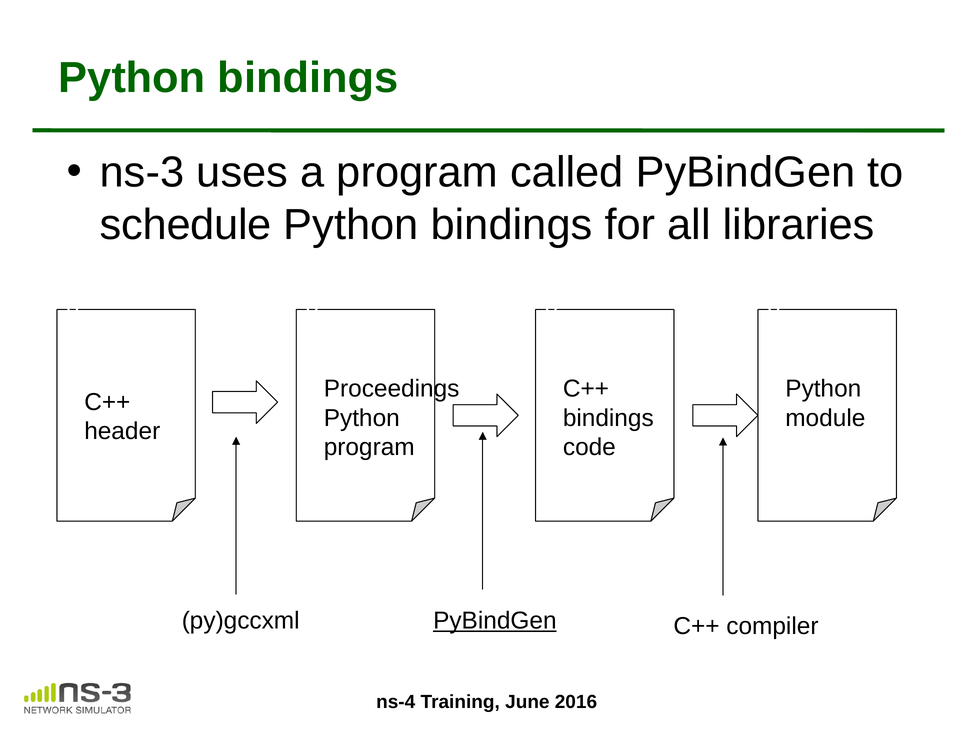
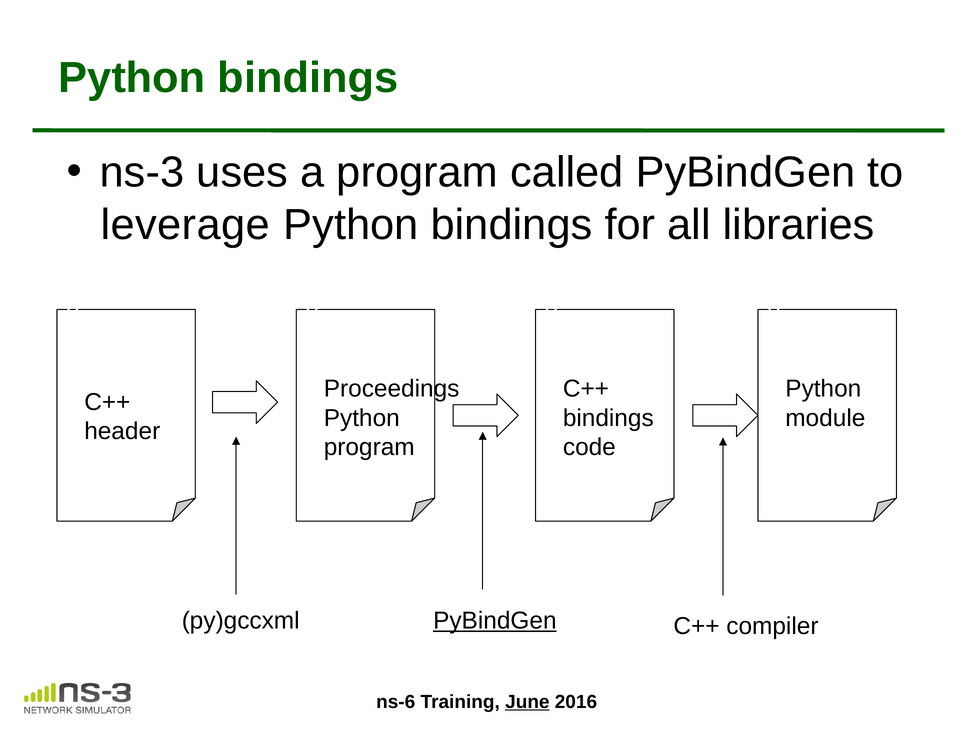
schedule: schedule -> leverage
ns-4: ns-4 -> ns-6
June underline: none -> present
